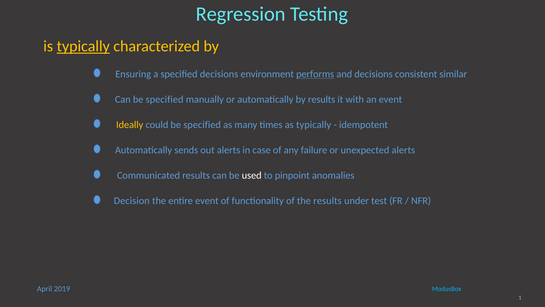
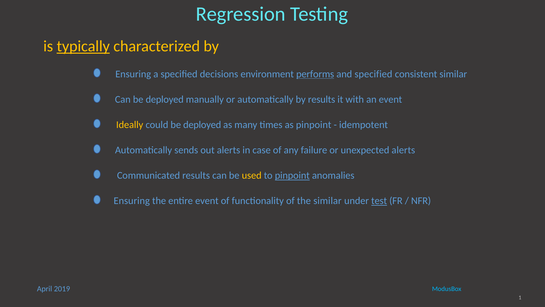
and decisions: decisions -> specified
Can be specified: specified -> deployed
could be specified: specified -> deployed
as typically: typically -> pinpoint
used colour: white -> yellow
pinpoint at (292, 175) underline: none -> present
Decision at (132, 201): Decision -> Ensuring
the results: results -> similar
test underline: none -> present
